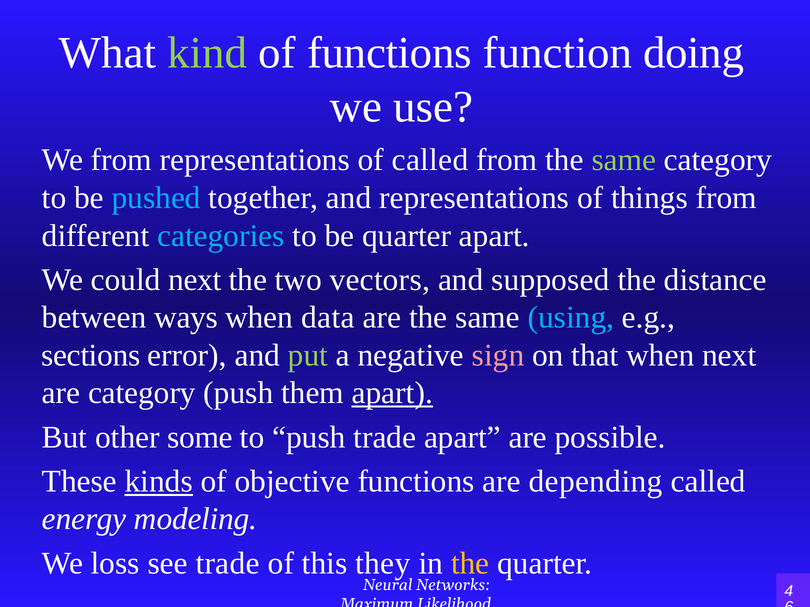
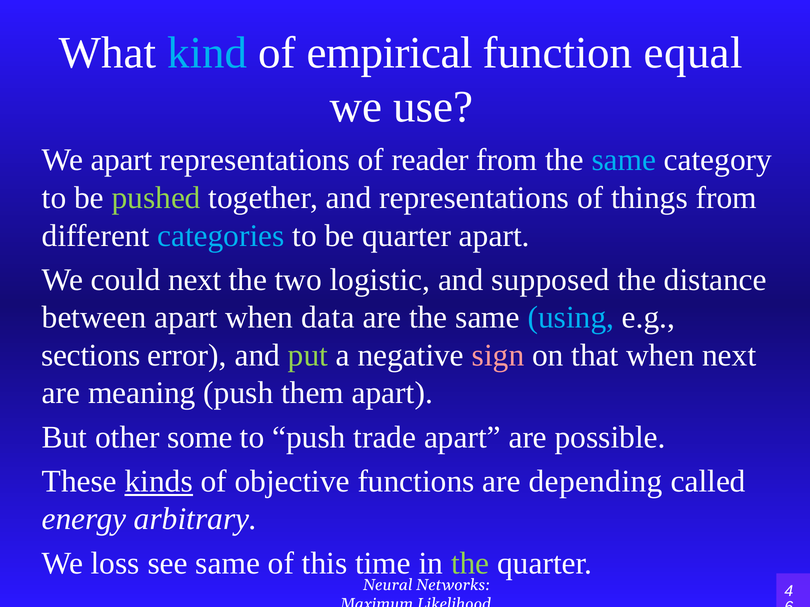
kind colour: light green -> light blue
of functions: functions -> empirical
doing: doing -> equal
We from: from -> apart
of called: called -> reader
same at (624, 160) colour: light green -> light blue
pushed colour: light blue -> light green
vectors: vectors -> logistic
between ways: ways -> apart
are category: category -> meaning
apart at (392, 393) underline: present -> none
modeling: modeling -> arbitrary
see trade: trade -> same
they: they -> time
the at (470, 564) colour: yellow -> light green
